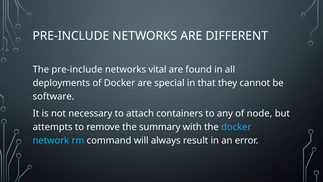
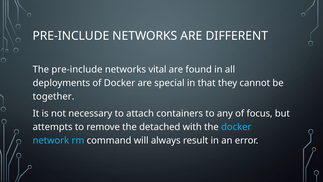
software: software -> together
node: node -> focus
summary: summary -> detached
